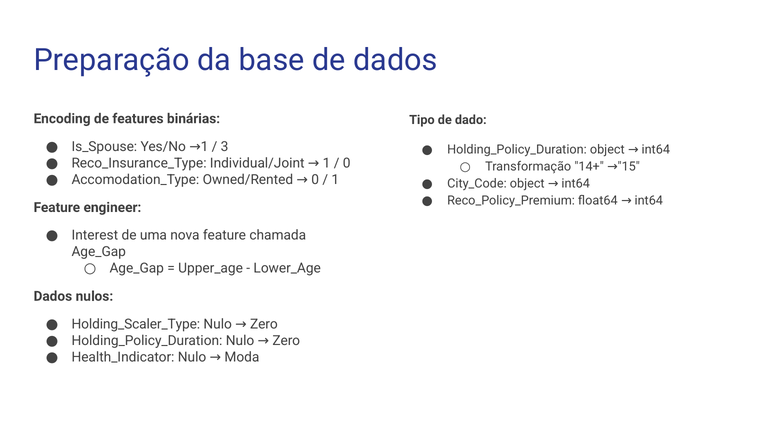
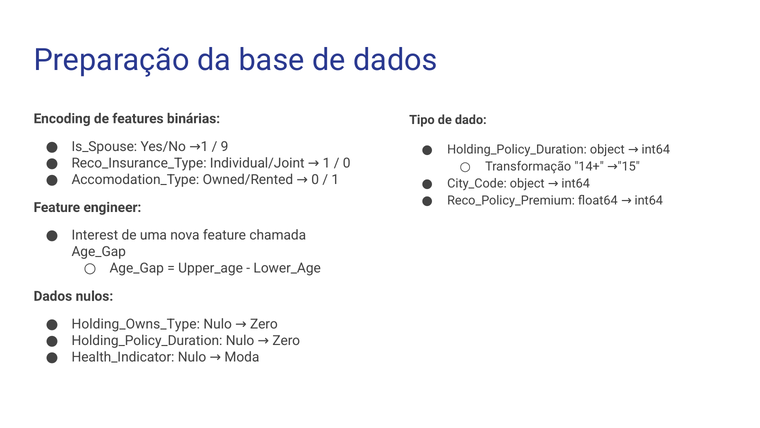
3: 3 -> 9
Holding_Scaler_Type: Holding_Scaler_Type -> Holding_Owns_Type
